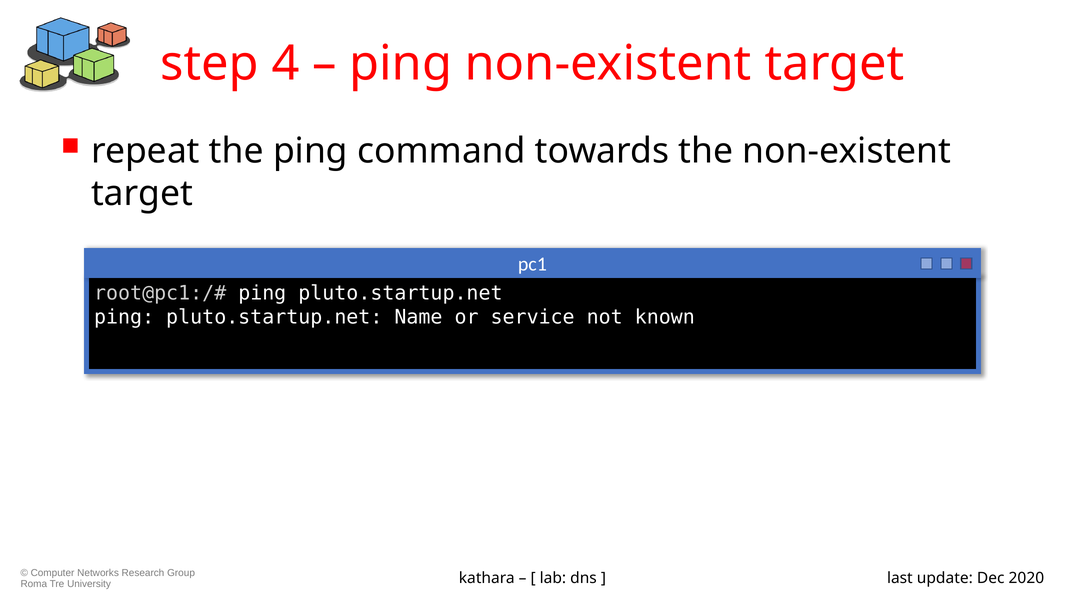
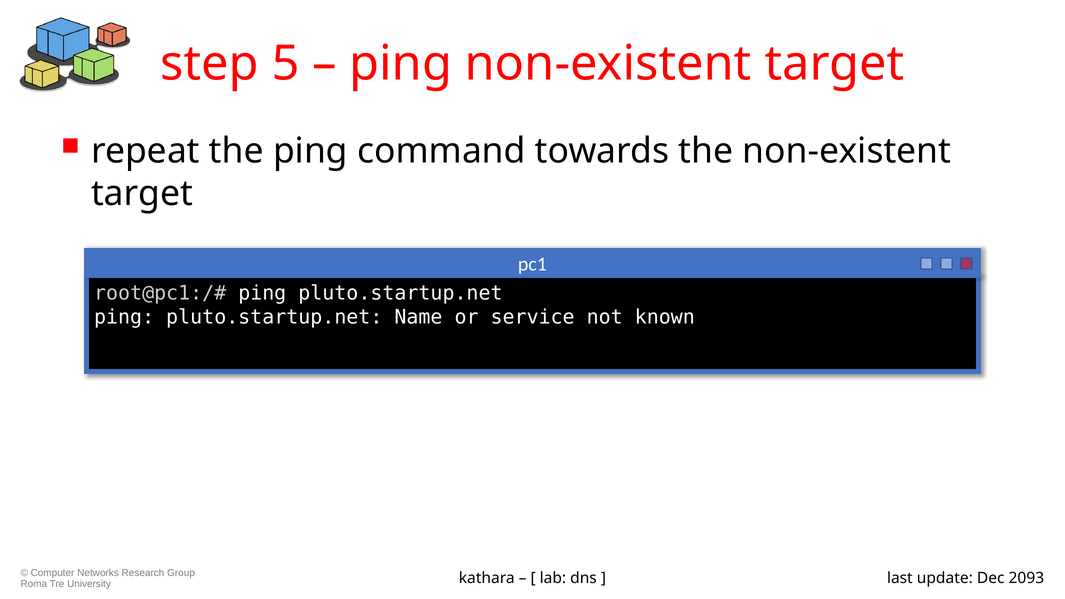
4: 4 -> 5
2020: 2020 -> 2093
